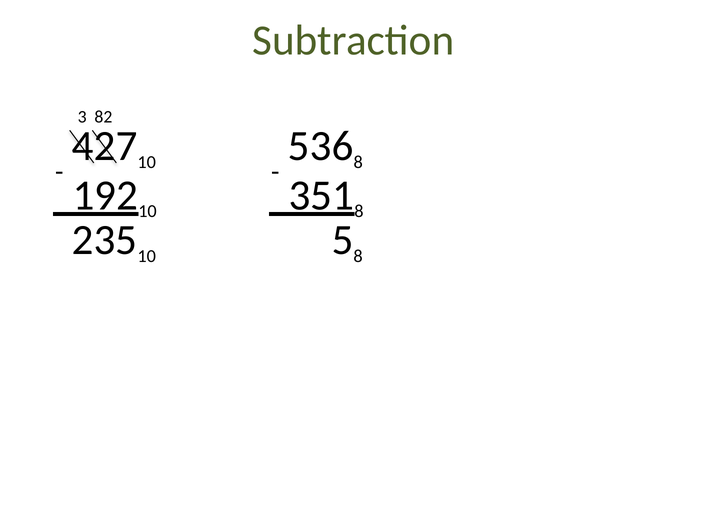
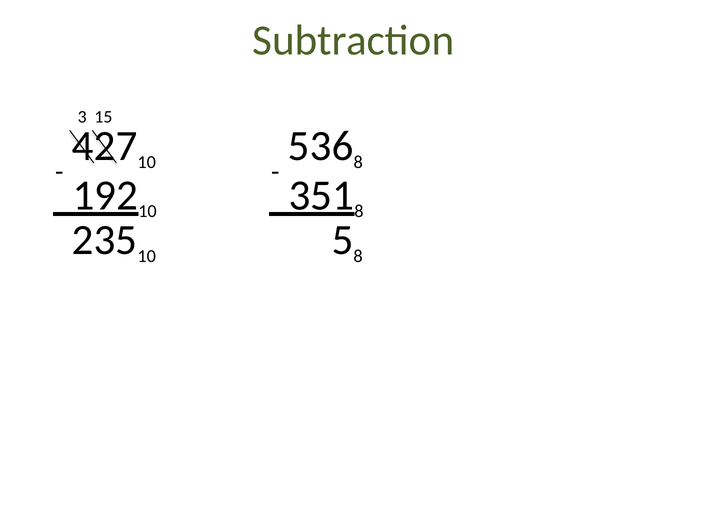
82: 82 -> 15
